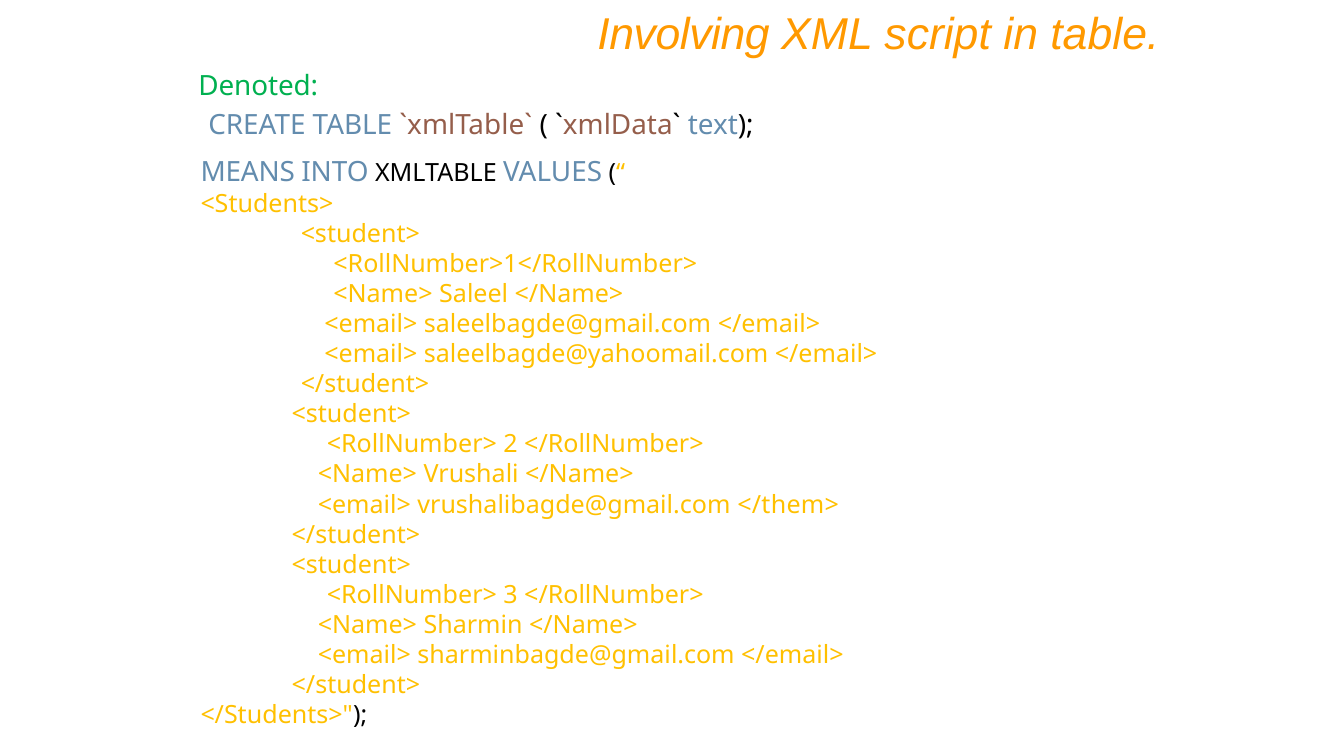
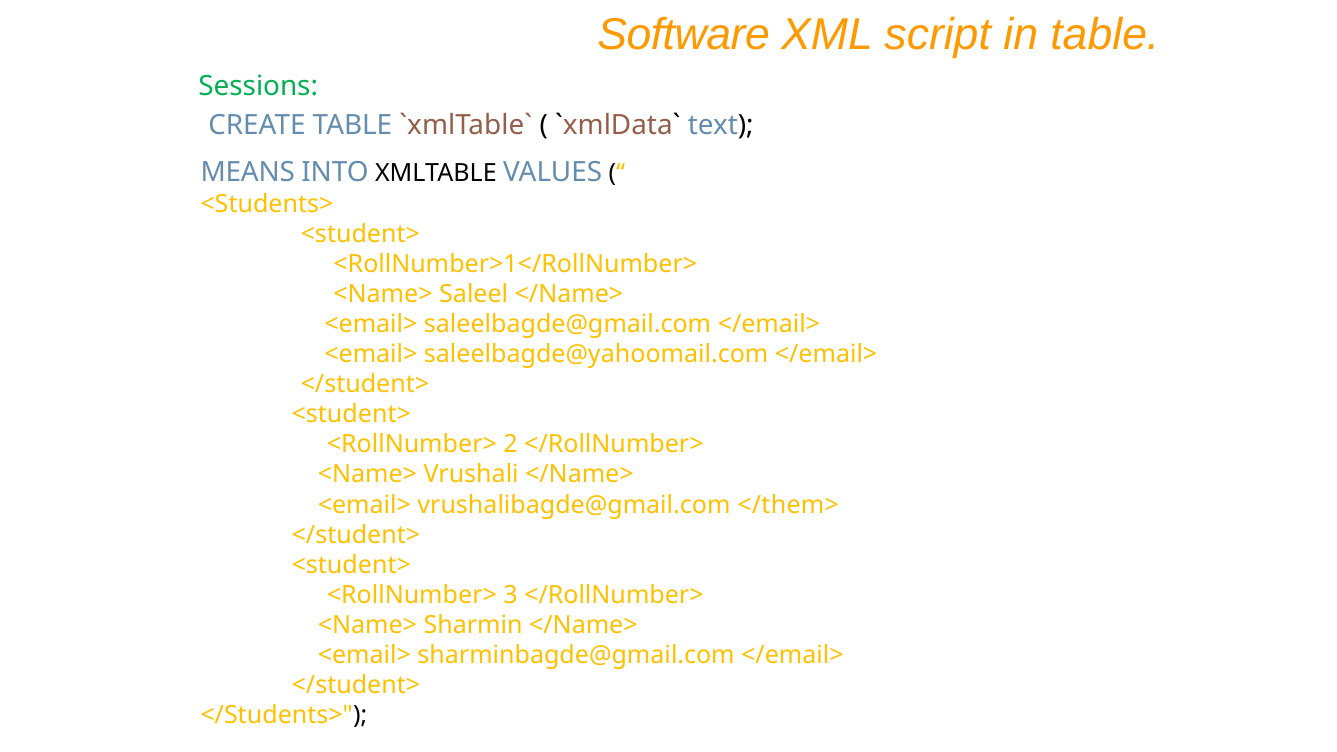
Involving: Involving -> Software
Denoted: Denoted -> Sessions
